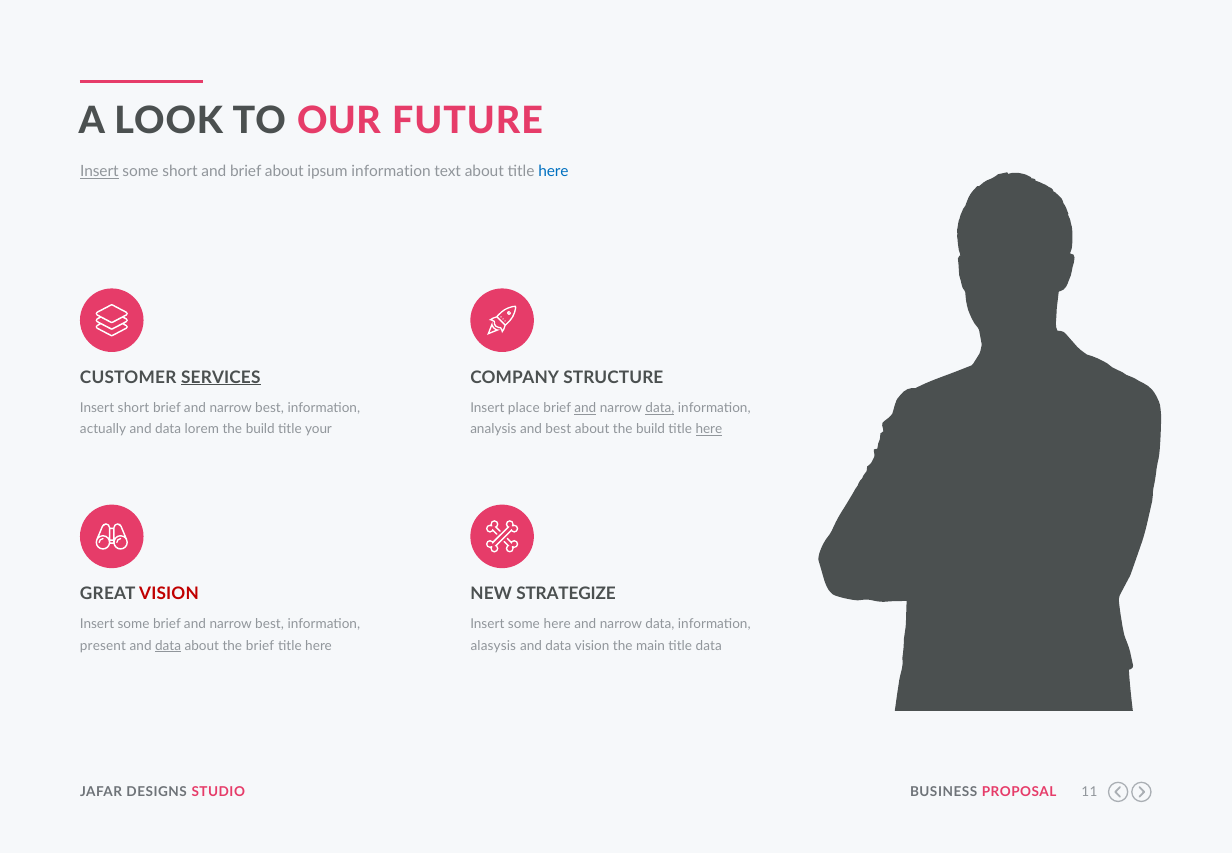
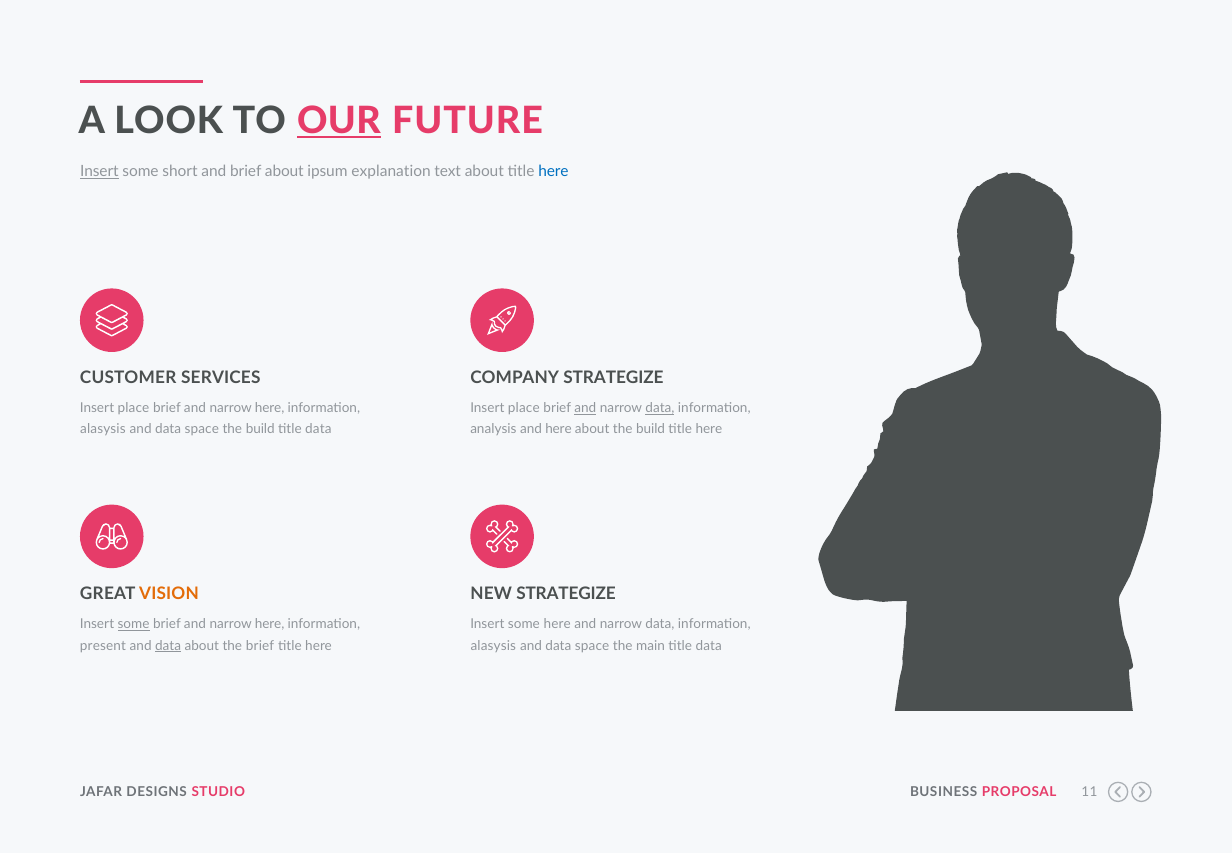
OUR underline: none -> present
ipsum information: information -> explanation
SERVICES underline: present -> none
COMPANY STRUCTURE: STRUCTURE -> STRATEGIZE
short at (133, 408): short -> place
best at (270, 408): best -> here
actually at (103, 429): actually -> alasysis
lorem at (202, 429): lorem -> space
your at (319, 429): your -> data
and best: best -> here
here at (709, 429) underline: present -> none
VISION at (169, 594) colour: red -> orange
some at (134, 624) underline: none -> present
best at (270, 624): best -> here
vision at (592, 646): vision -> space
